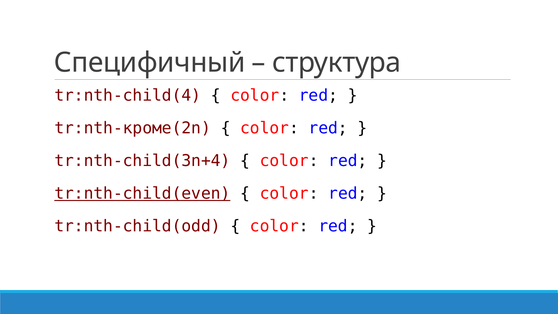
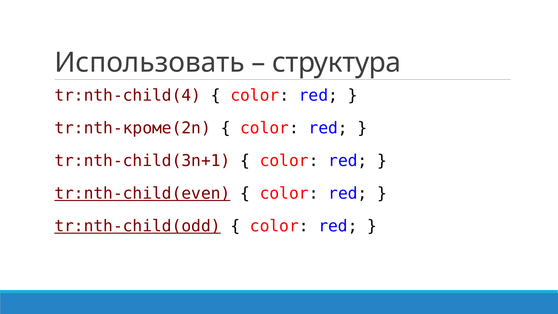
Специфичный: Специфичный -> Использовать
tr:nth-child(3n+4: tr:nth-child(3n+4 -> tr:nth-child(3n+1
tr:nth-child(odd underline: none -> present
